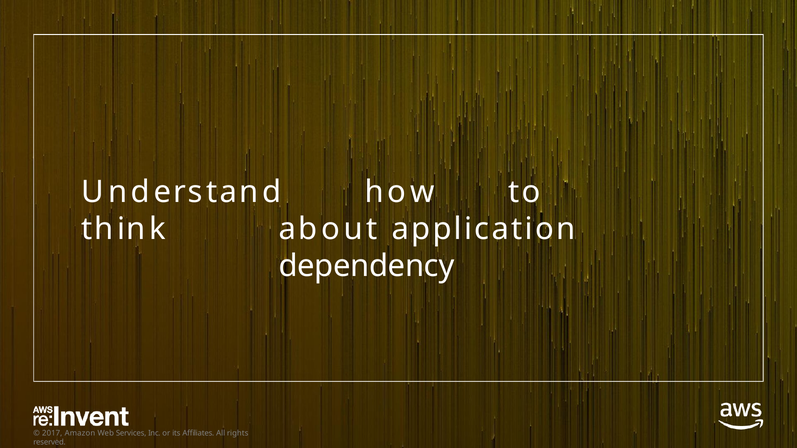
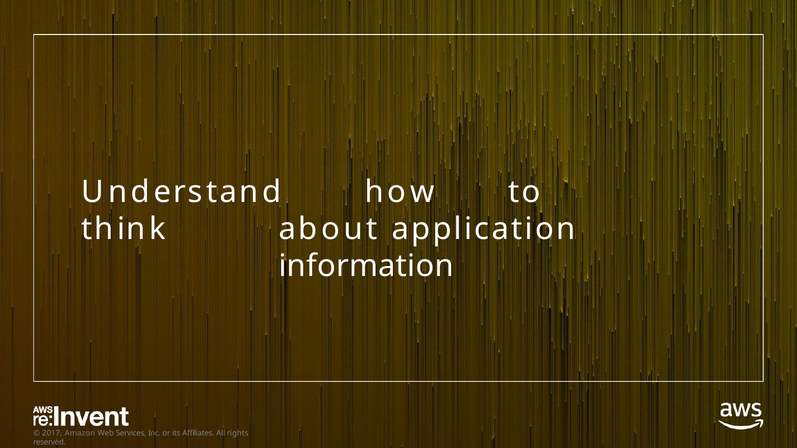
dependency: dependency -> information
